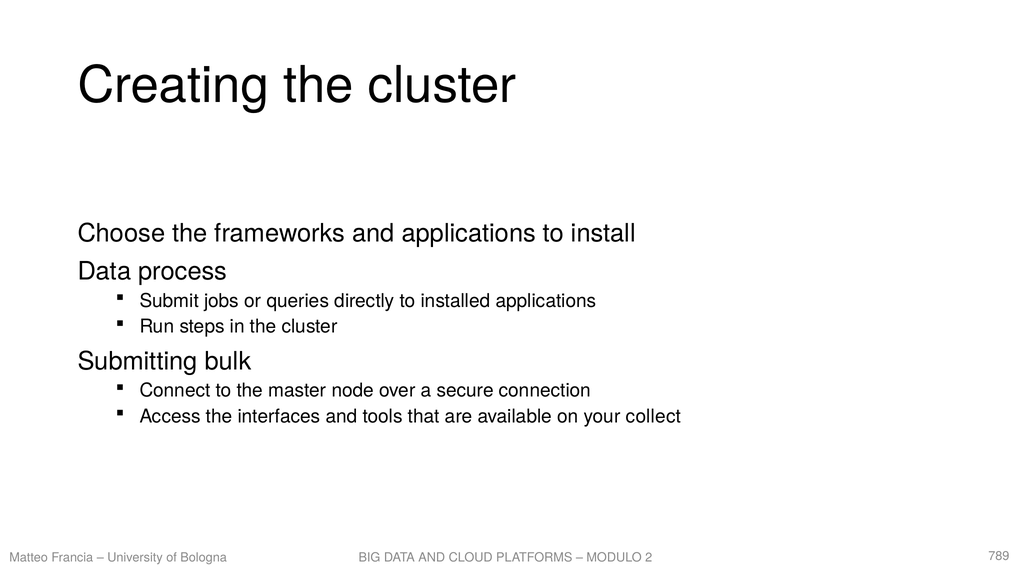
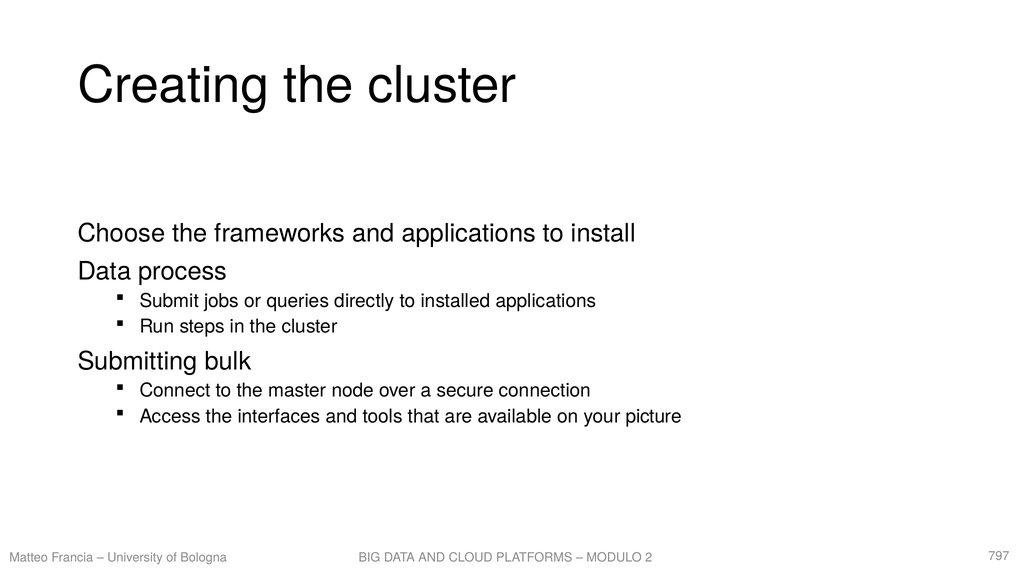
collect: collect -> picture
789: 789 -> 797
